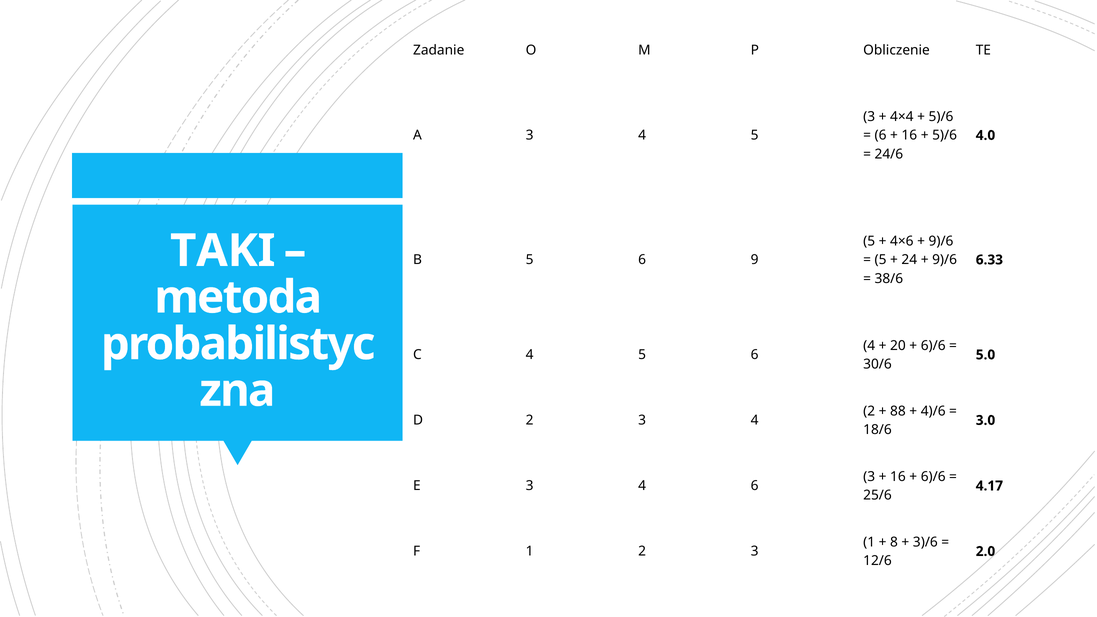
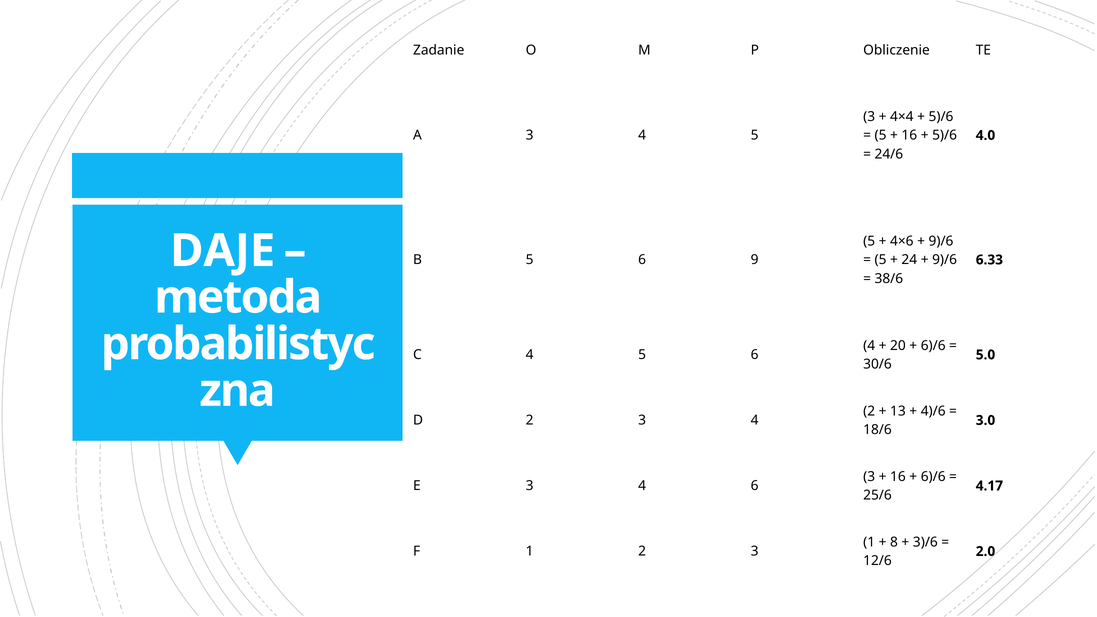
6 at (881, 135): 6 -> 5
TAKI: TAKI -> DAJE
88: 88 -> 13
